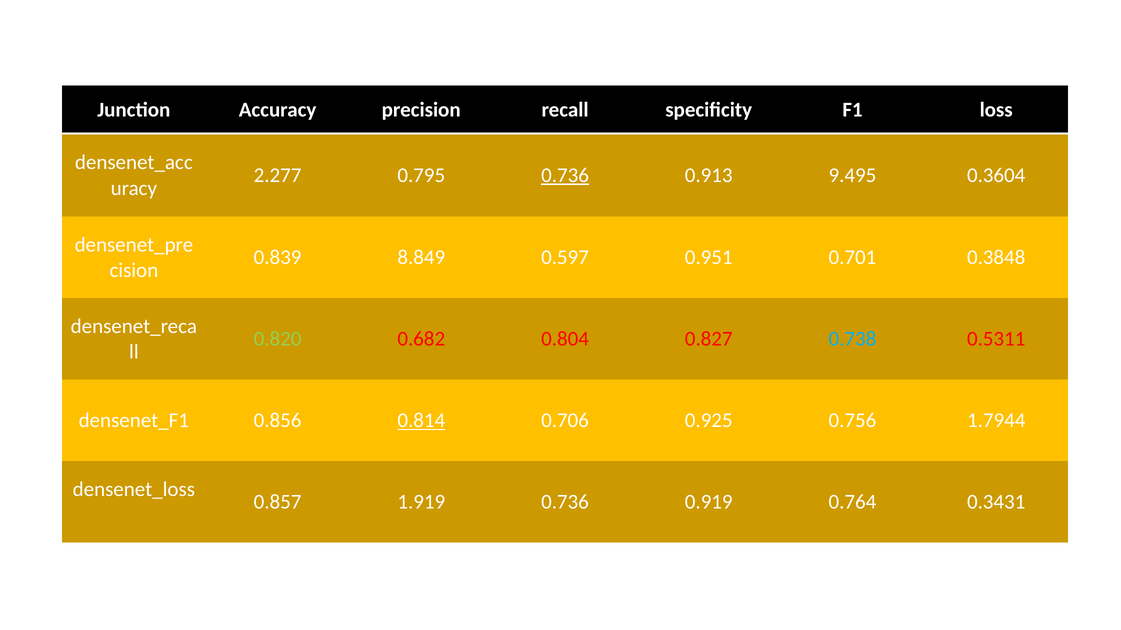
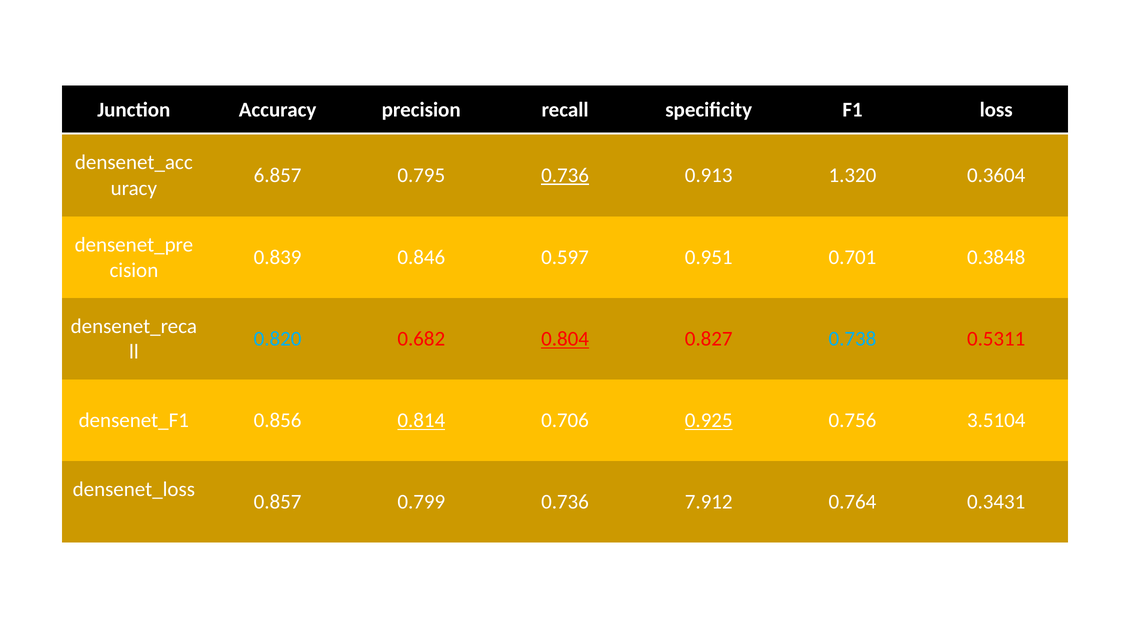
2.277: 2.277 -> 6.857
9.495: 9.495 -> 1.320
8.849: 8.849 -> 0.846
0.820 colour: light green -> light blue
0.804 underline: none -> present
0.925 underline: none -> present
1.7944: 1.7944 -> 3.5104
1.919: 1.919 -> 0.799
0.919: 0.919 -> 7.912
